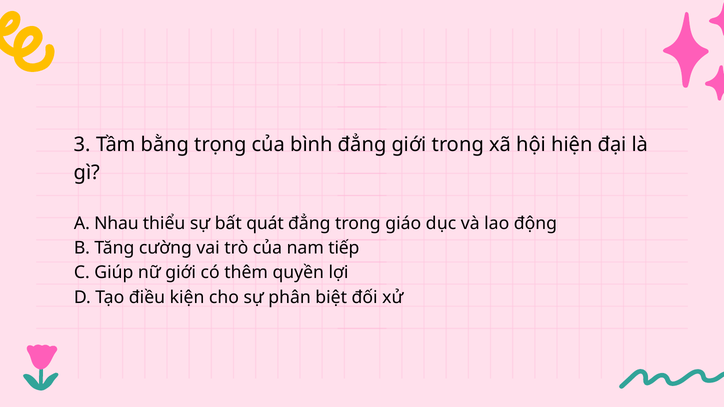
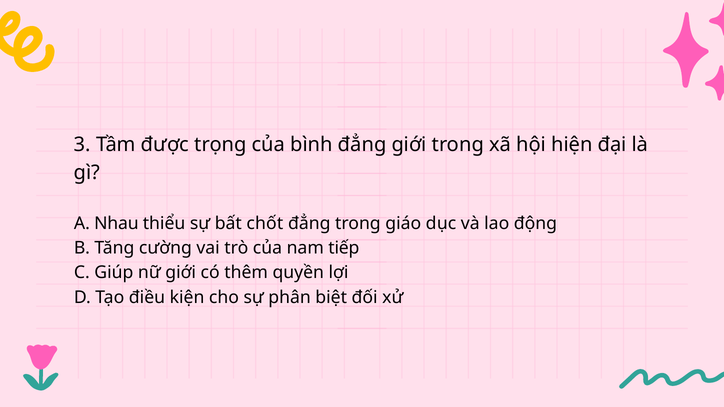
bằng: bằng -> được
quát: quát -> chốt
